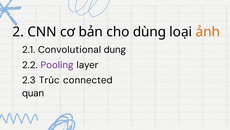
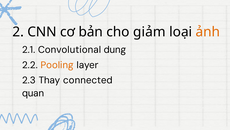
dùng: dùng -> giảm
Pooling colour: purple -> orange
Trúc: Trúc -> Thay
